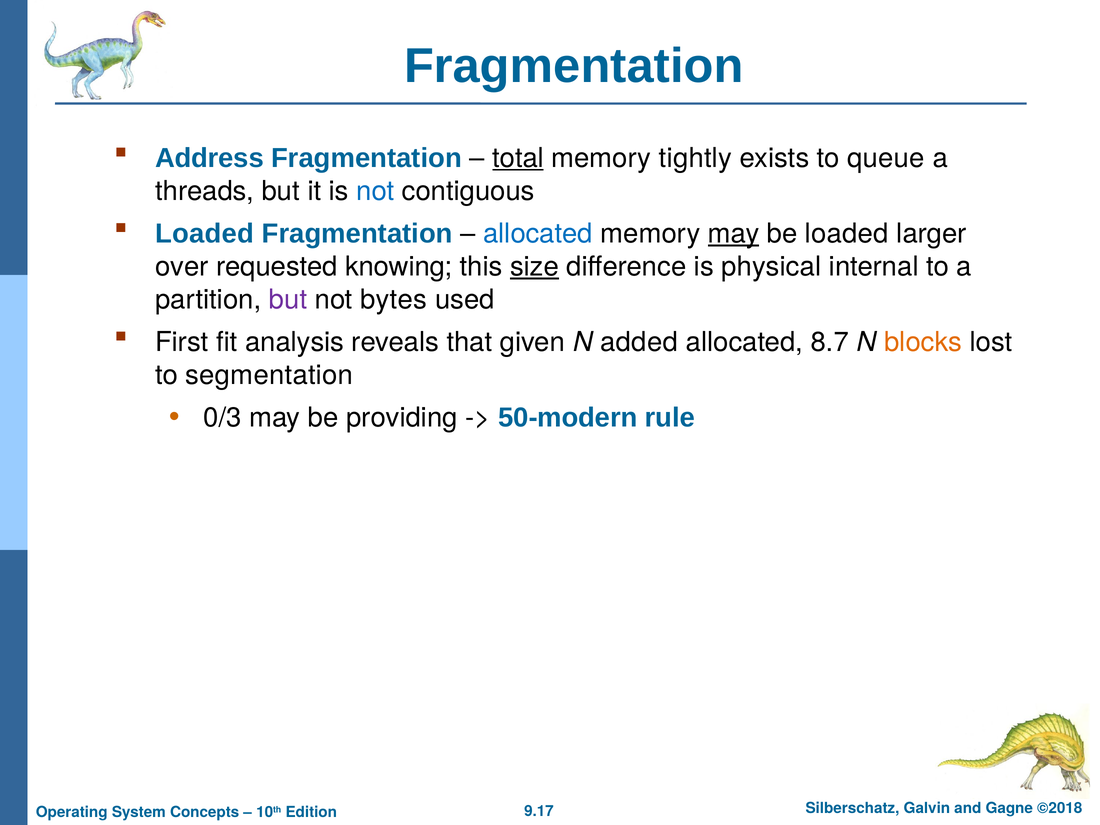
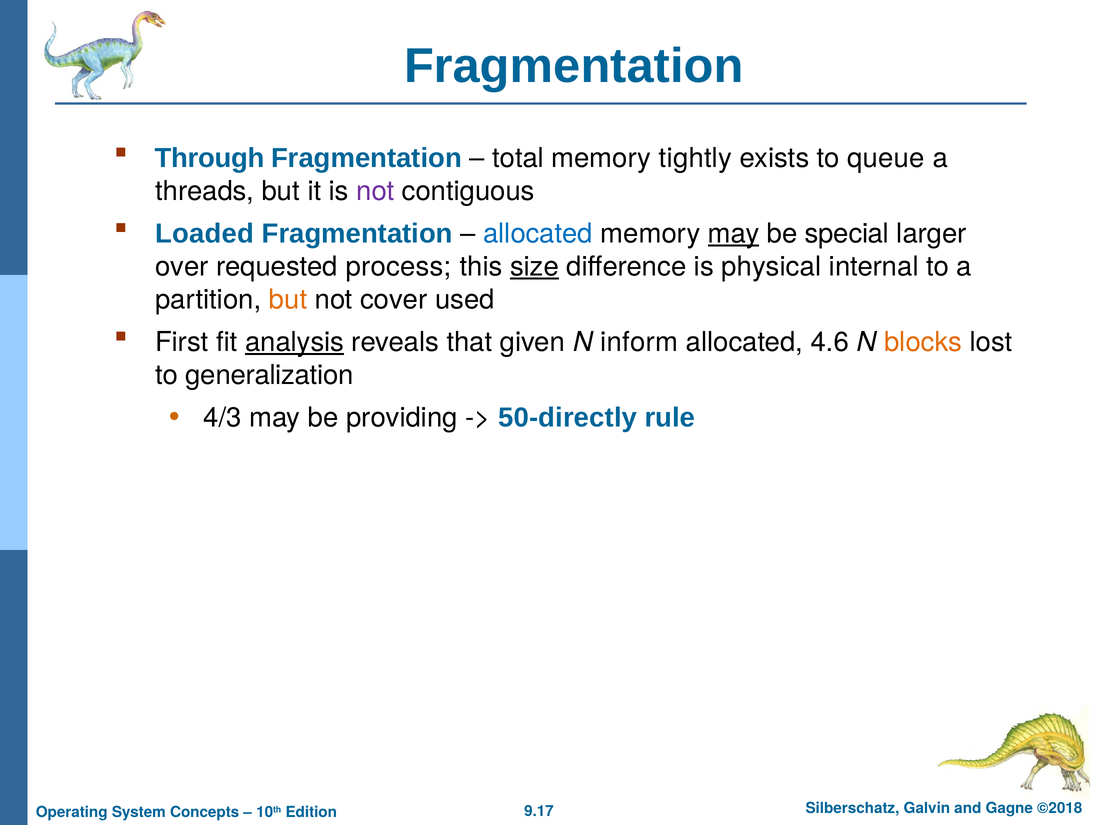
Address: Address -> Through
total underline: present -> none
not at (375, 191) colour: blue -> purple
be loaded: loaded -> special
knowing: knowing -> process
but at (288, 300) colour: purple -> orange
bytes: bytes -> cover
analysis underline: none -> present
added: added -> inform
8.7: 8.7 -> 4.6
segmentation: segmentation -> generalization
0/3: 0/3 -> 4/3
50-modern: 50-modern -> 50-directly
